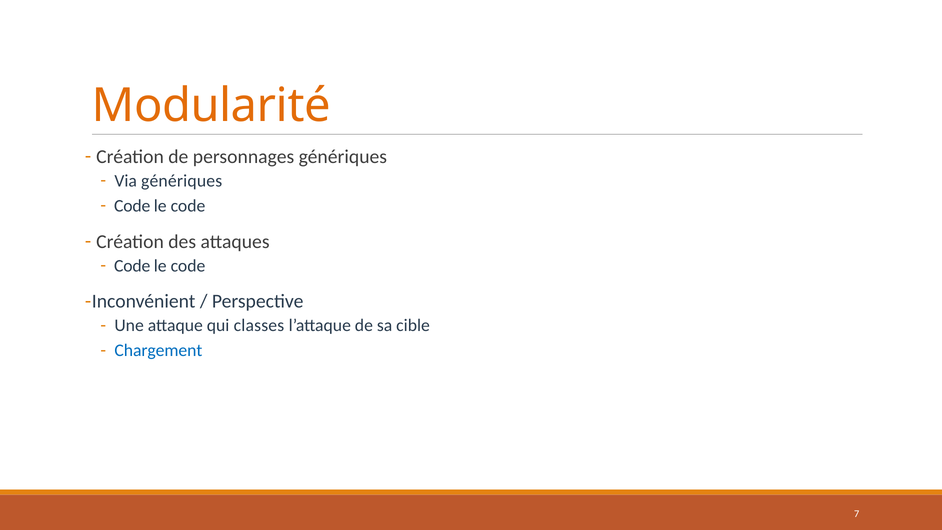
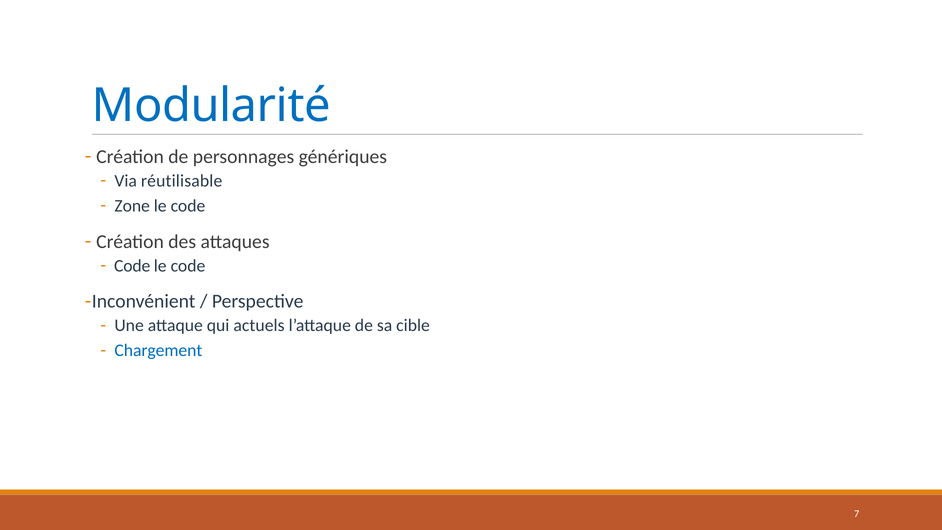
Modularité colour: orange -> blue
Via génériques: génériques -> réutilisable
Code at (132, 206): Code -> Zone
classes: classes -> actuels
